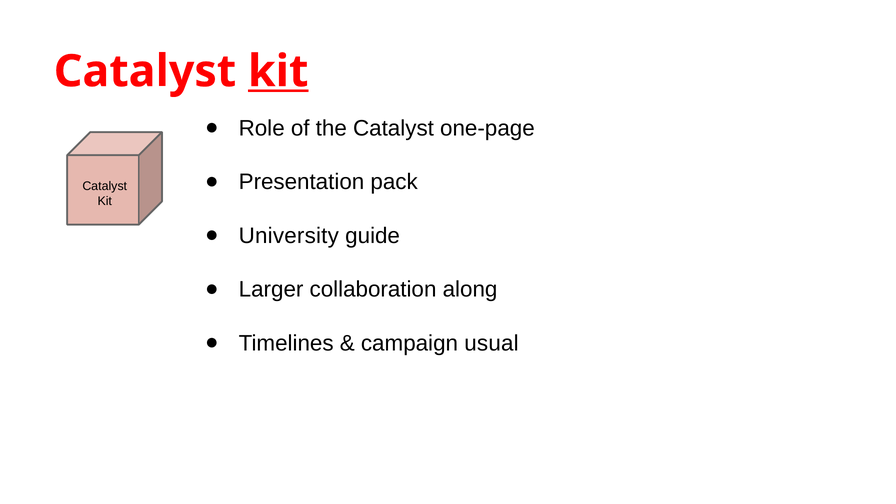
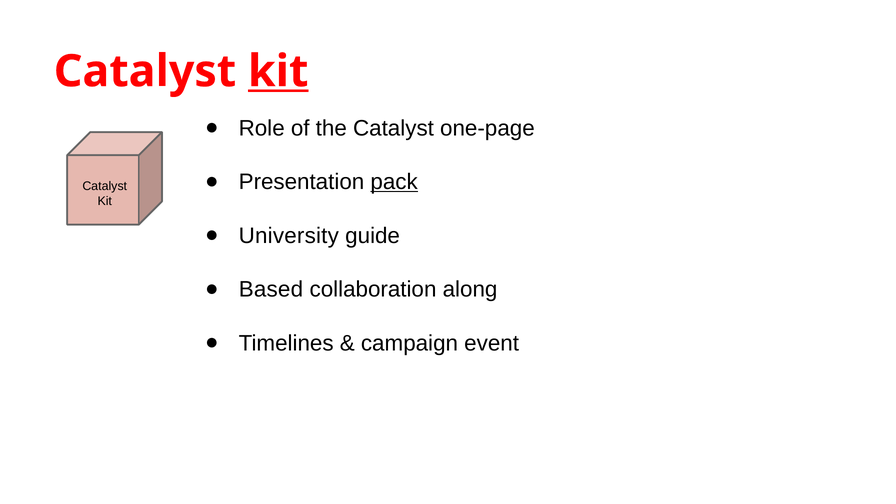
pack underline: none -> present
Larger: Larger -> Based
usual: usual -> event
